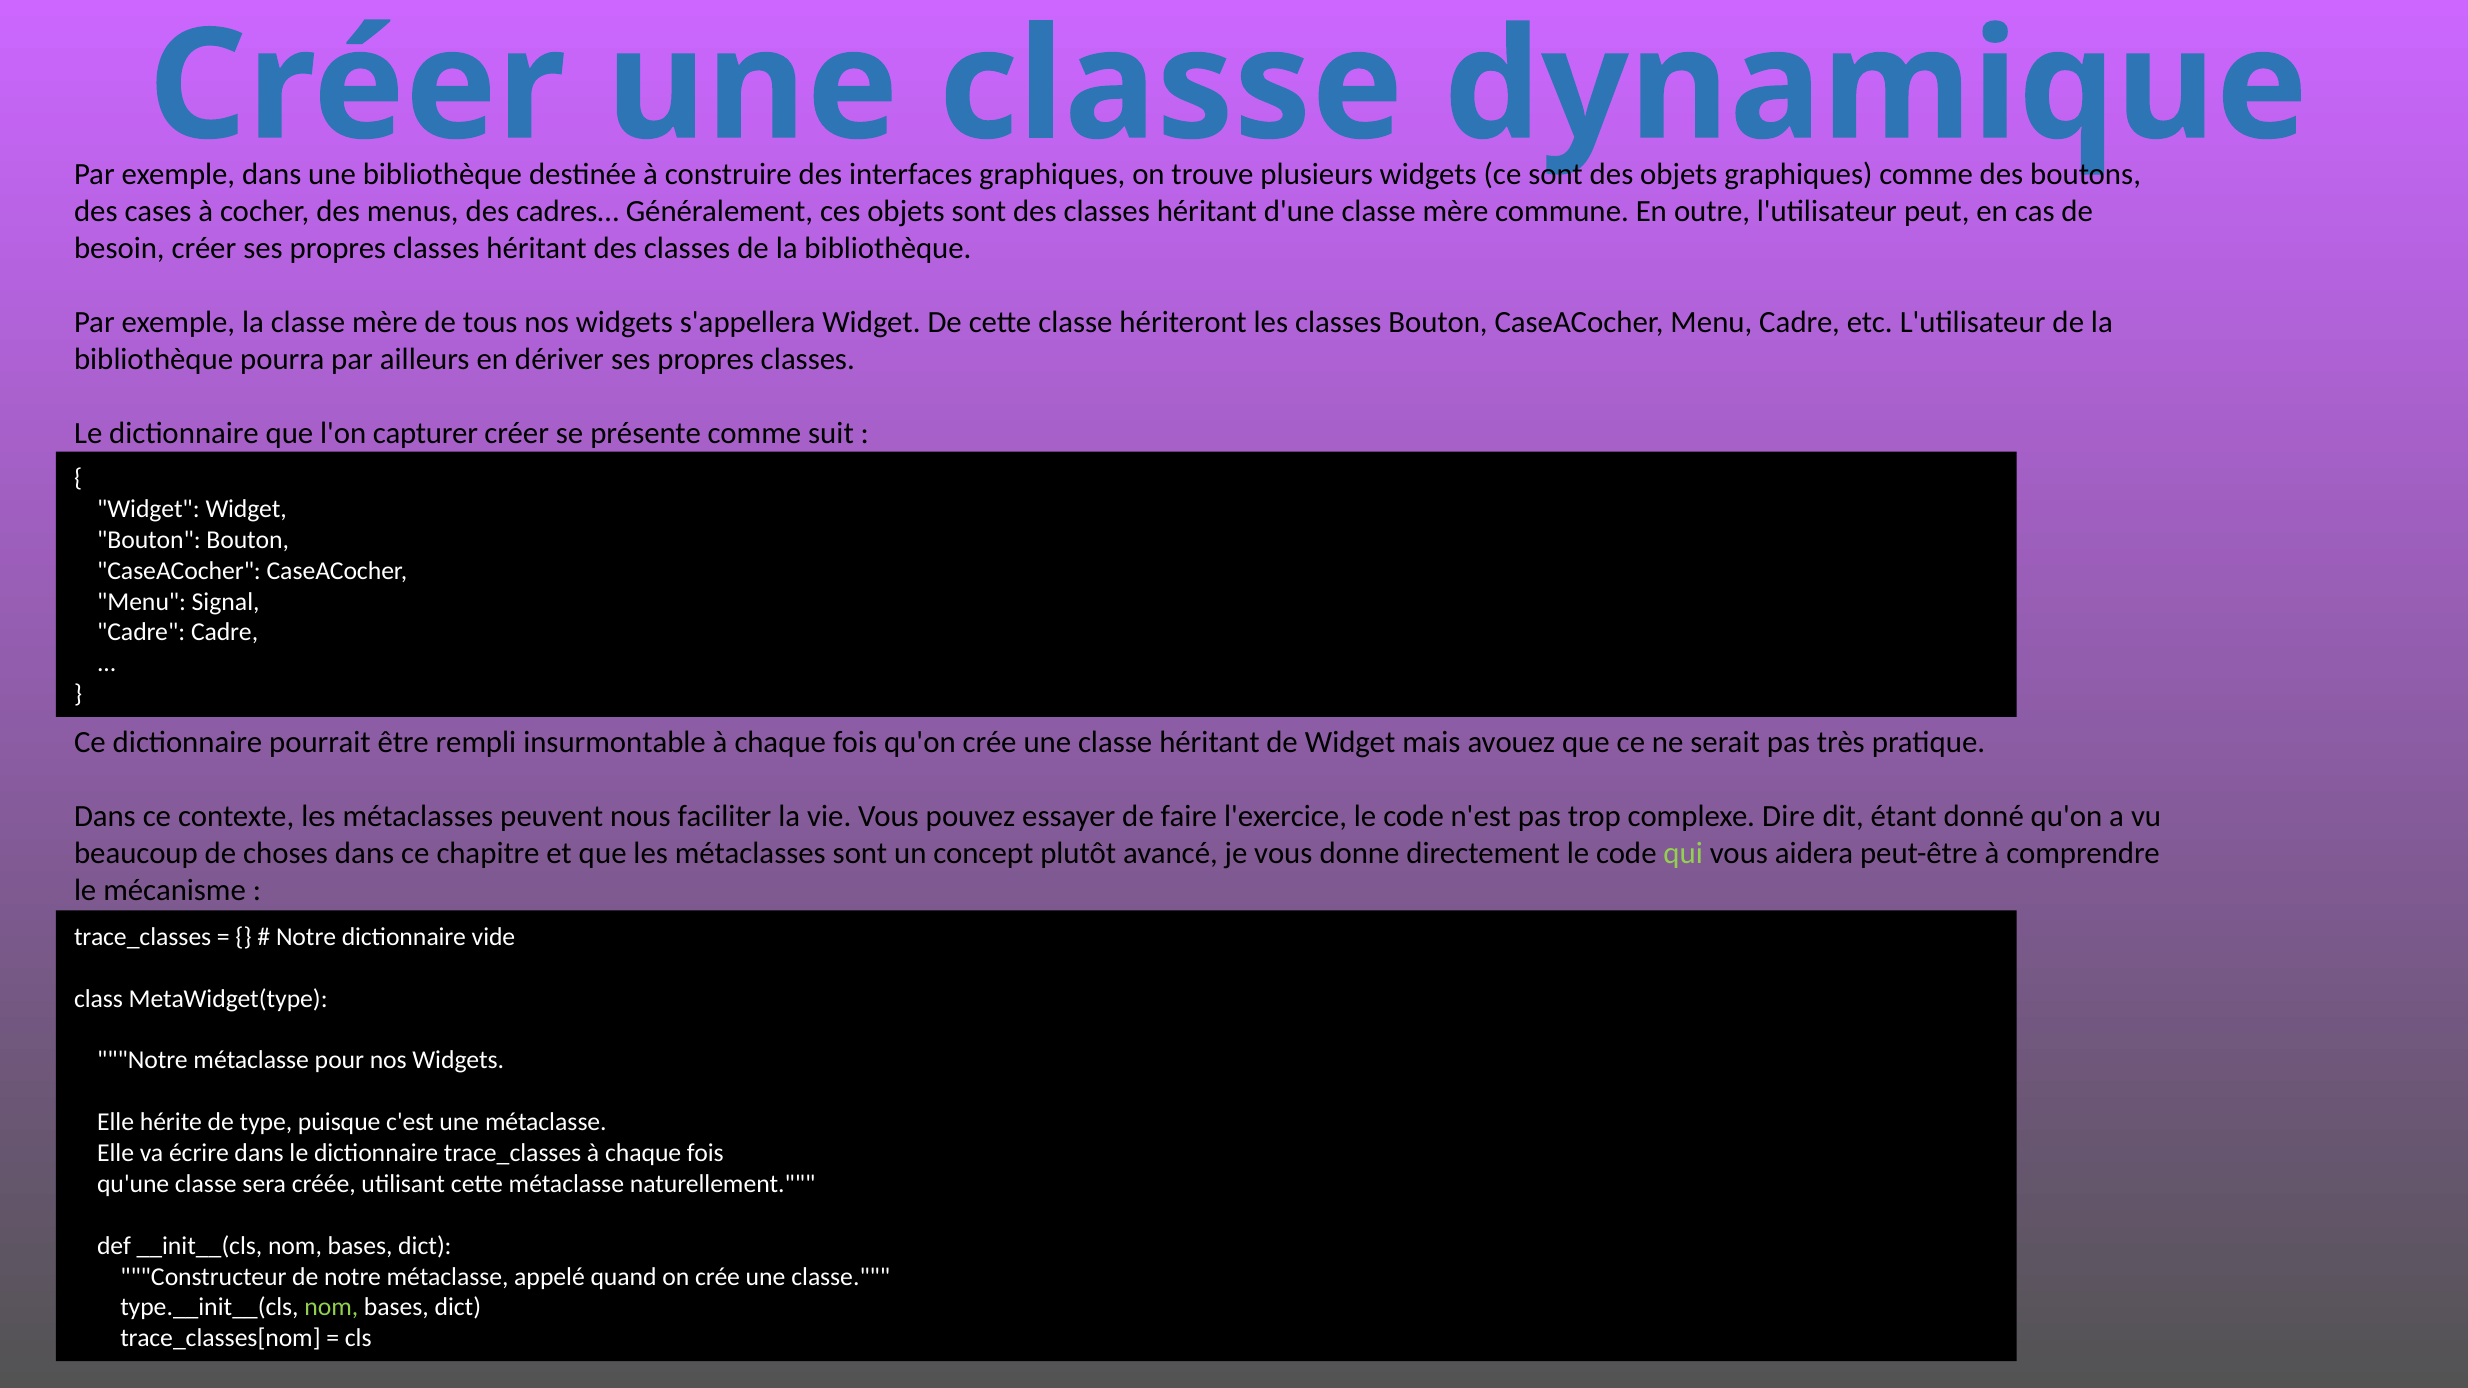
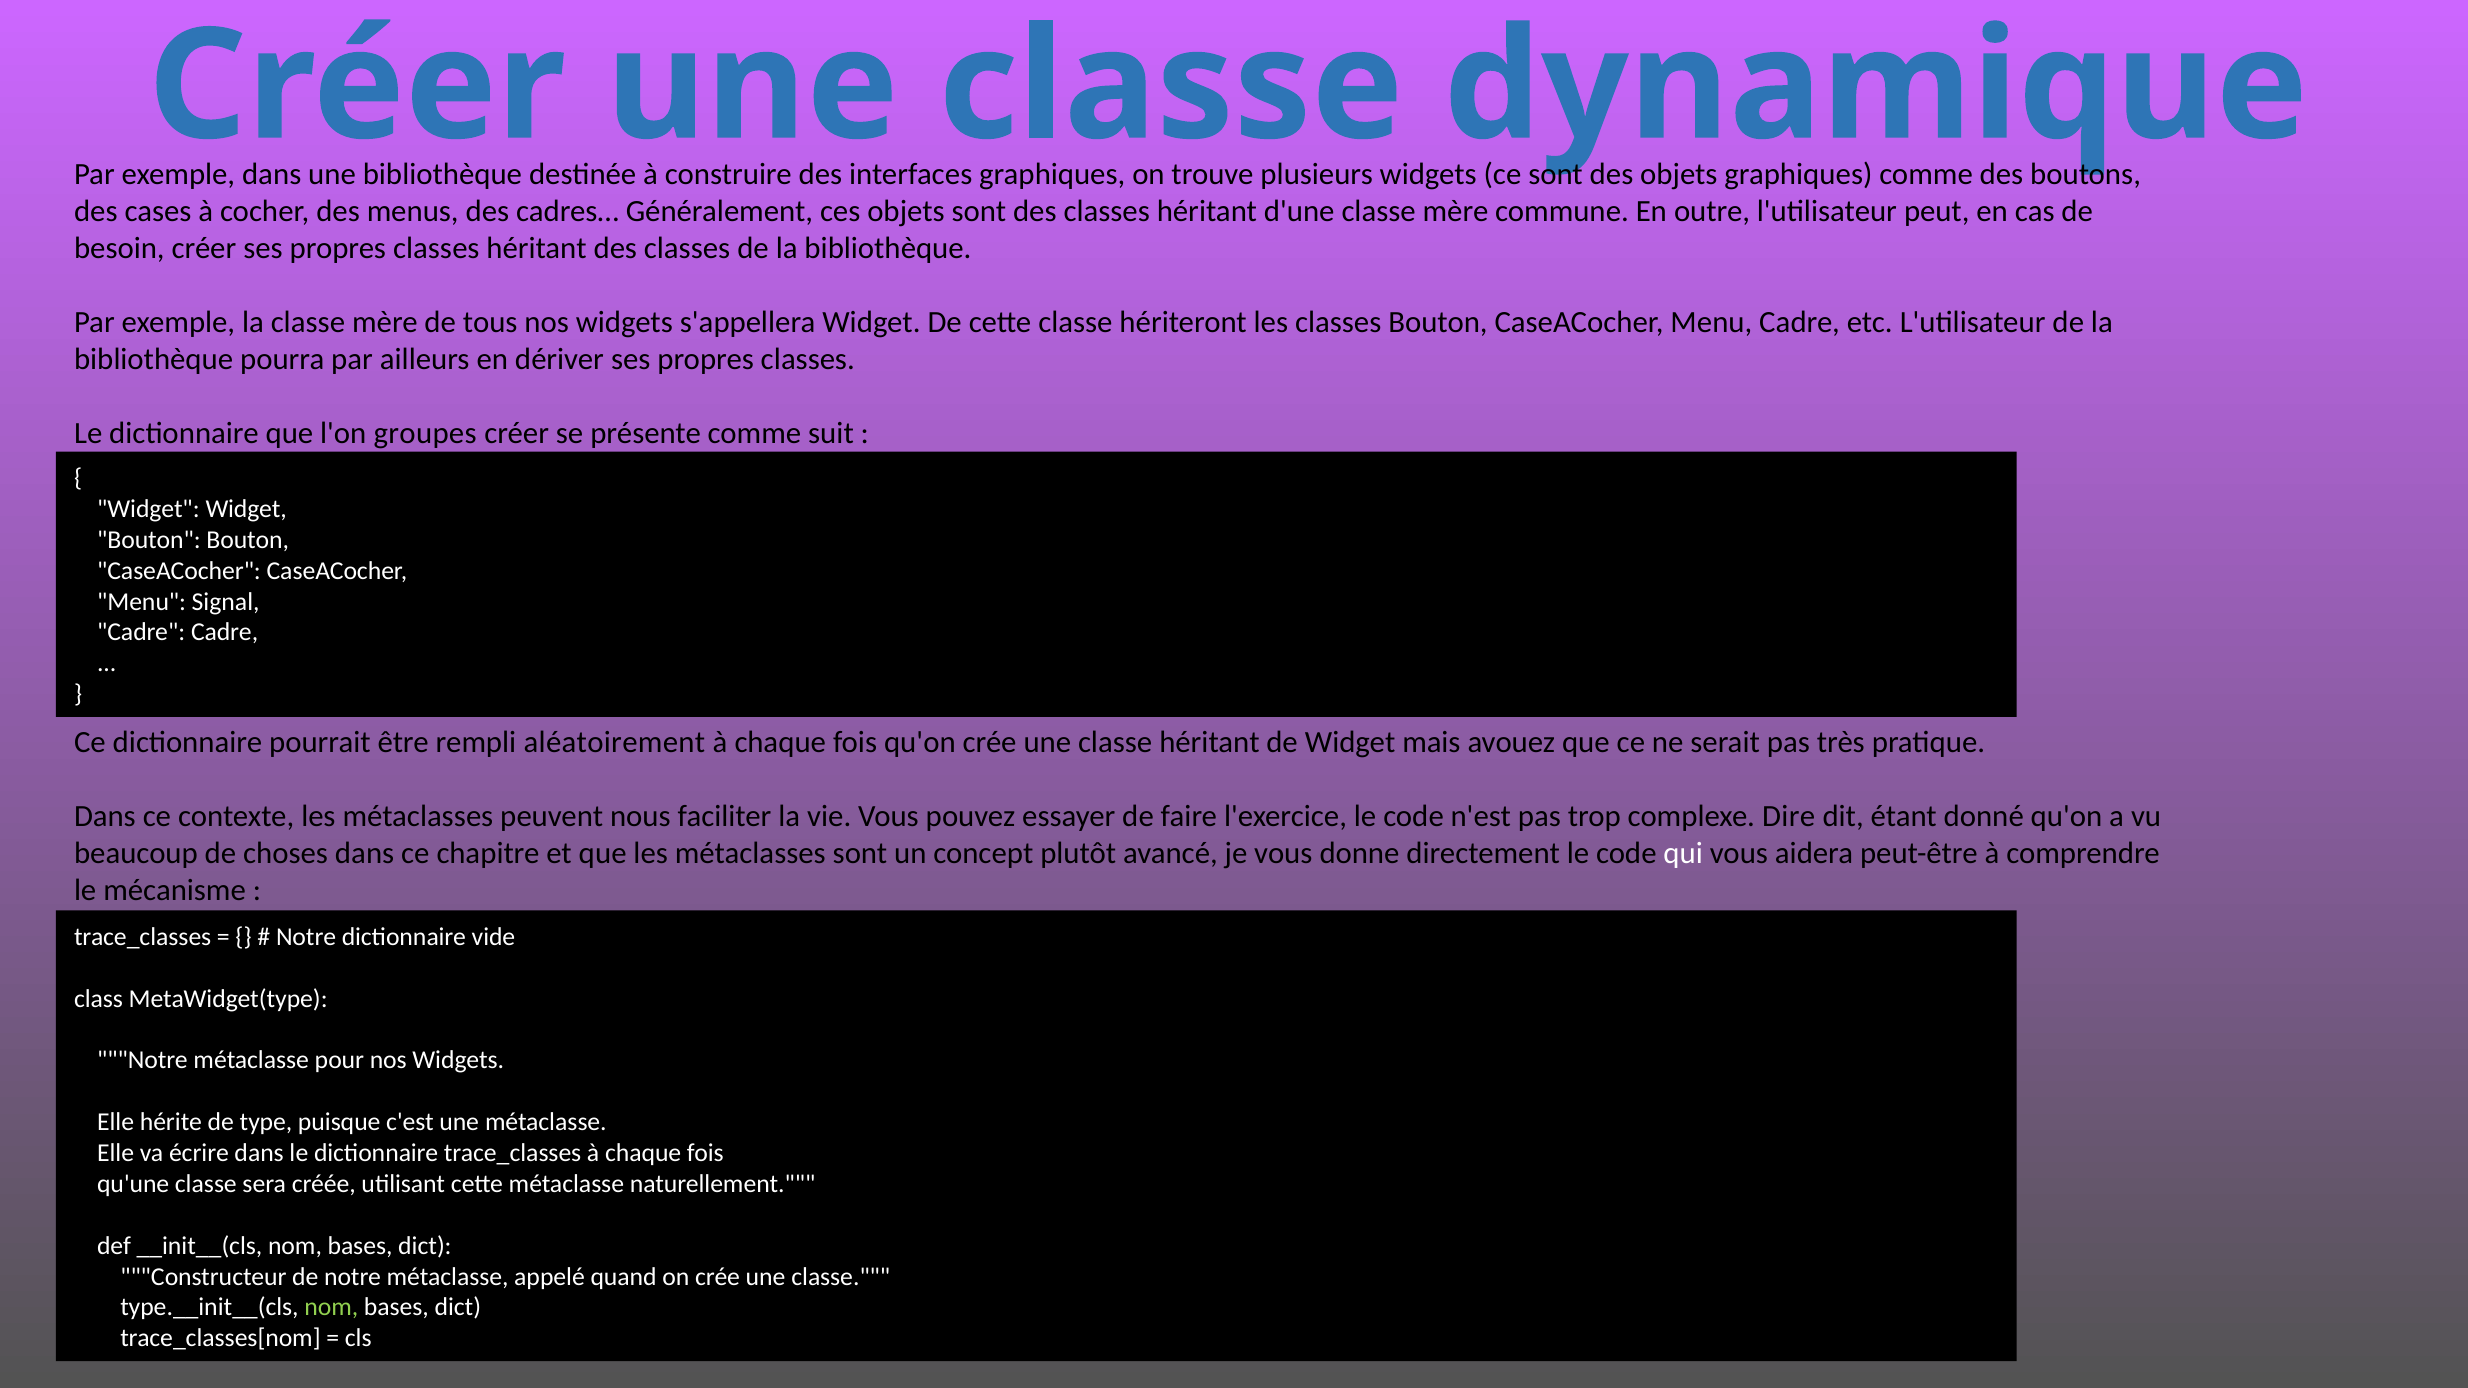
capturer: capturer -> groupes
insurmontable: insurmontable -> aléatoirement
qui colour: light green -> white
